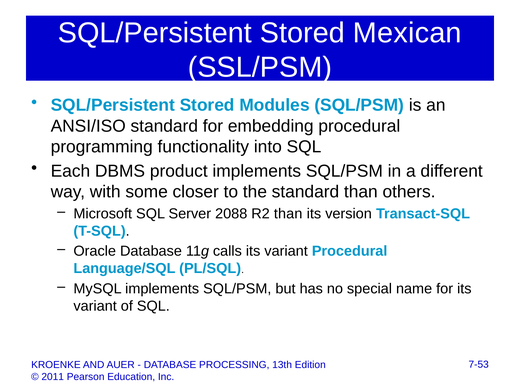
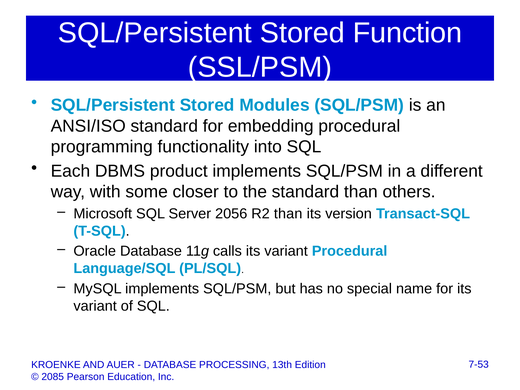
Mexican: Mexican -> Function
2088: 2088 -> 2056
2011: 2011 -> 2085
